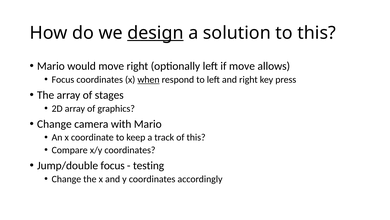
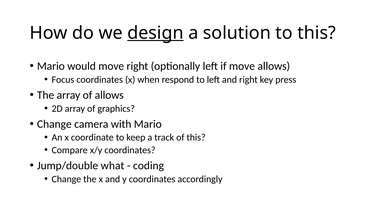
when underline: present -> none
of stages: stages -> allows
Jump/double focus: focus -> what
testing: testing -> coding
